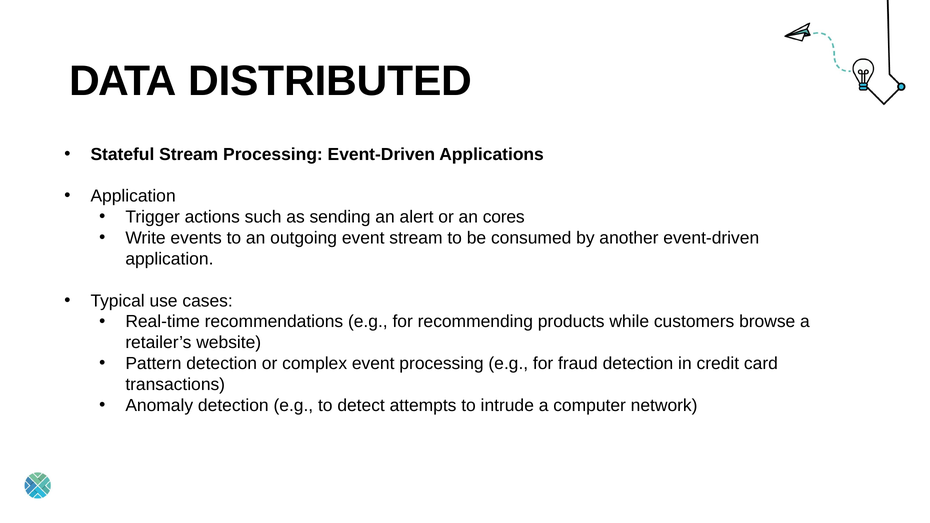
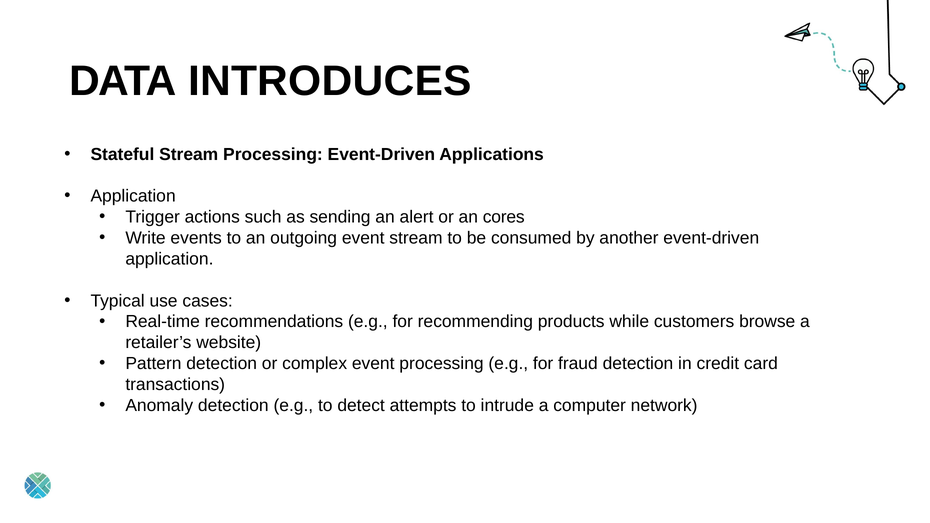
DISTRIBUTED: DISTRIBUTED -> INTRODUCES
